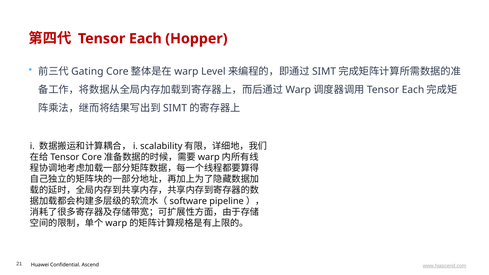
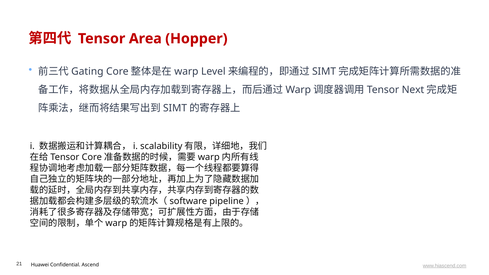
Each at (145, 39): Each -> Area
Each at (413, 90): Each -> Next
